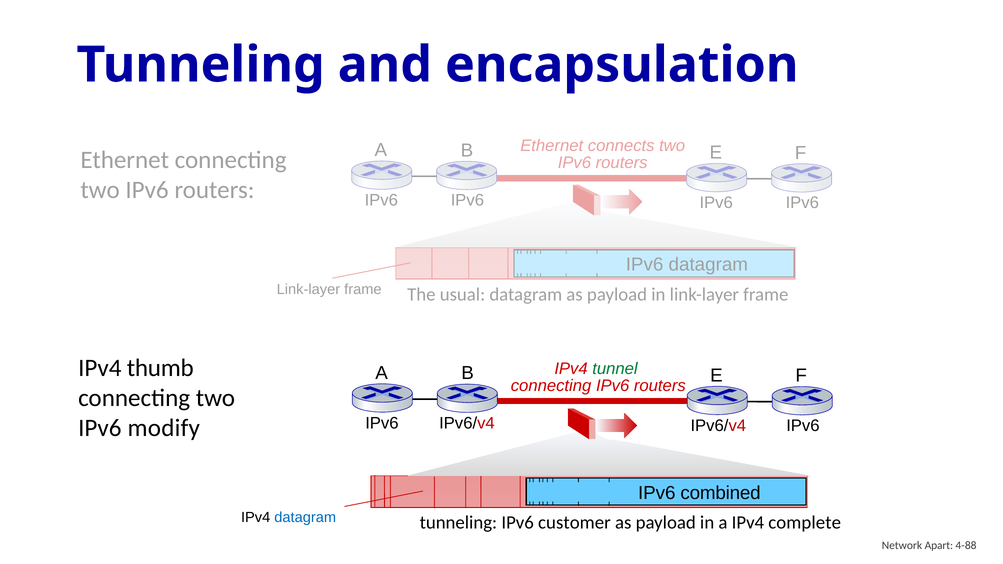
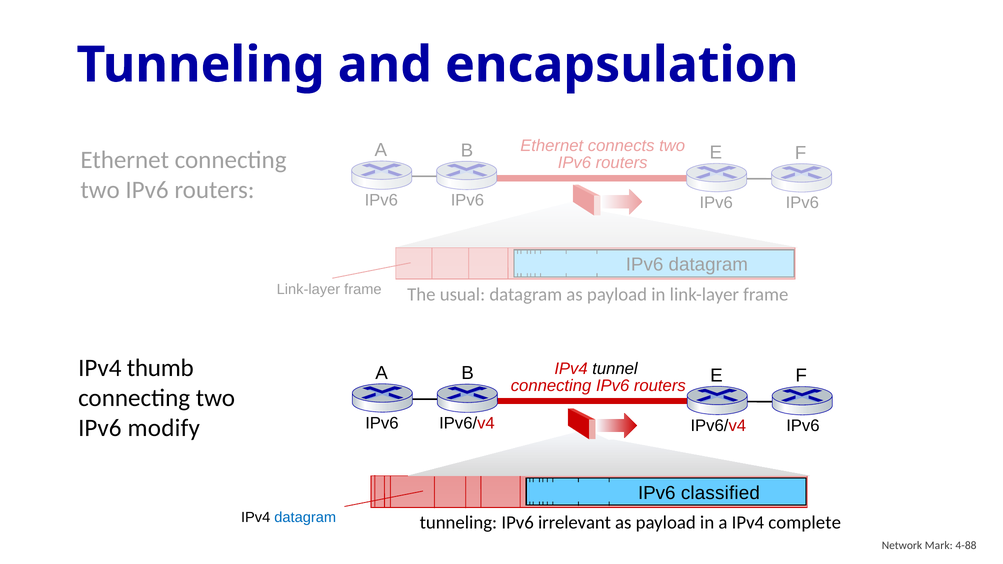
tunnel colour: green -> black
combined: combined -> classified
customer: customer -> irrelevant
Apart: Apart -> Mark
